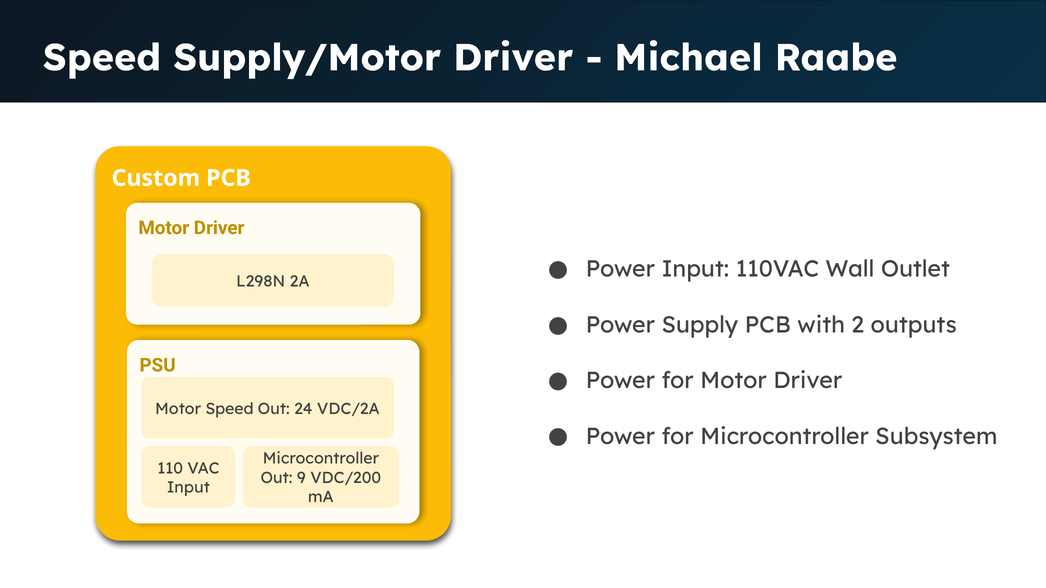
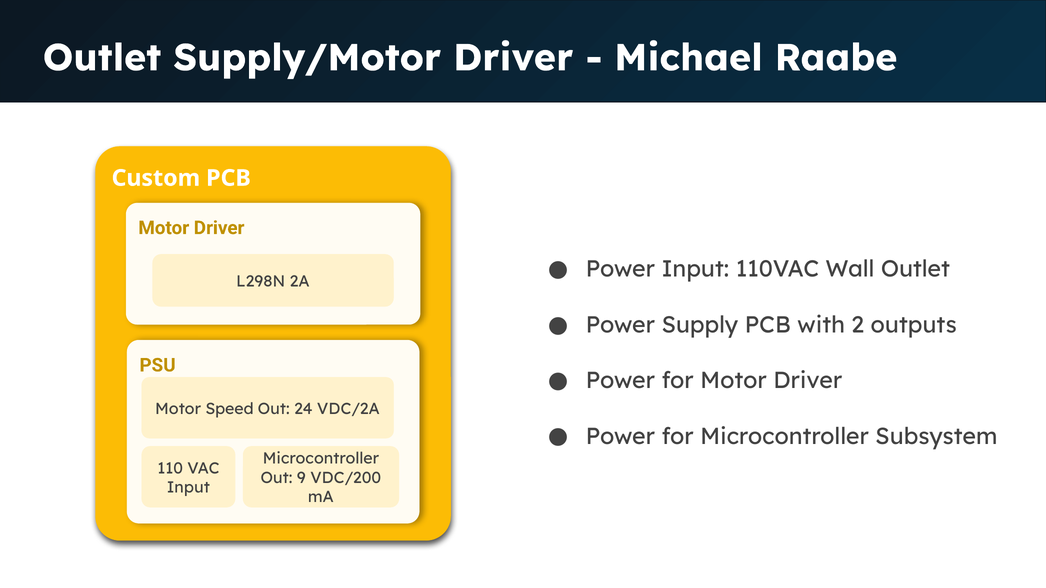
Speed at (102, 58): Speed -> Outlet
